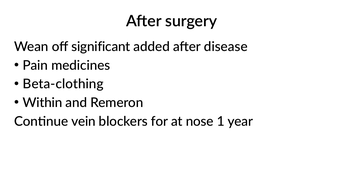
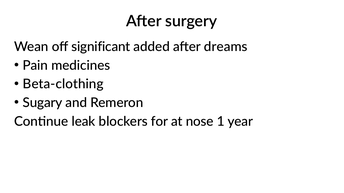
disease: disease -> dreams
Within: Within -> Sugary
vein: vein -> leak
